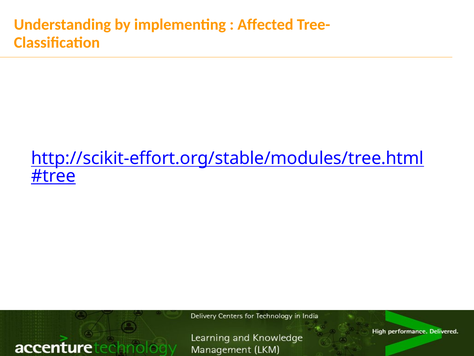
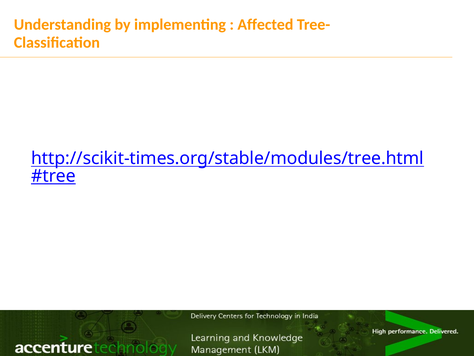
http://scikit-effort.org/stable/modules/tree.html: http://scikit-effort.org/stable/modules/tree.html -> http://scikit-times.org/stable/modules/tree.html
